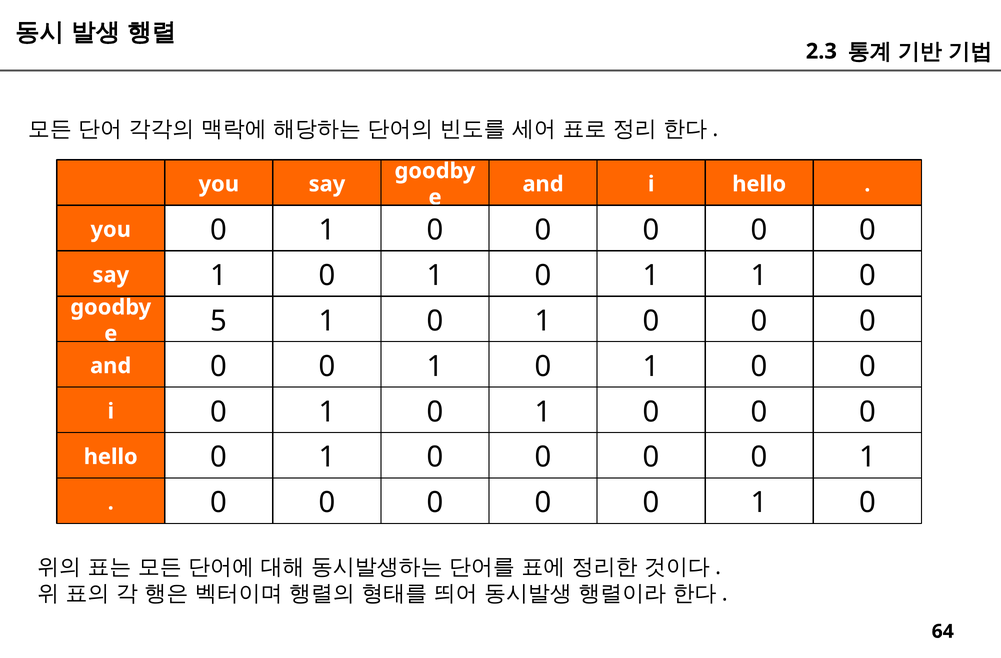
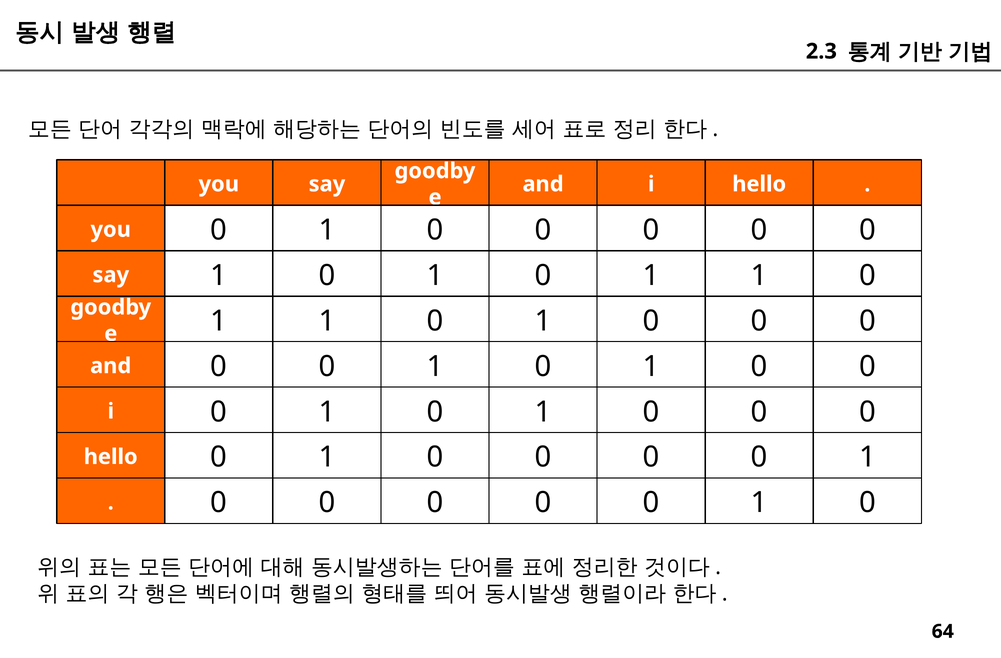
5 at (219, 321): 5 -> 1
